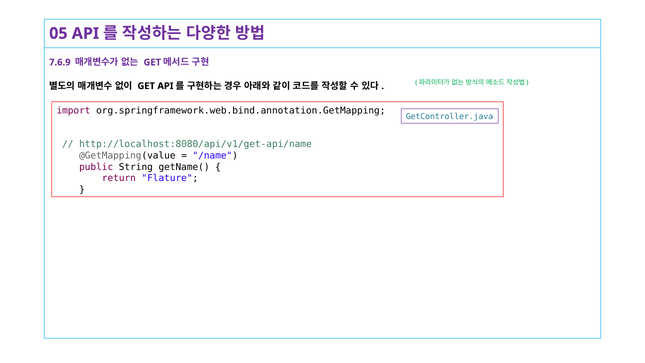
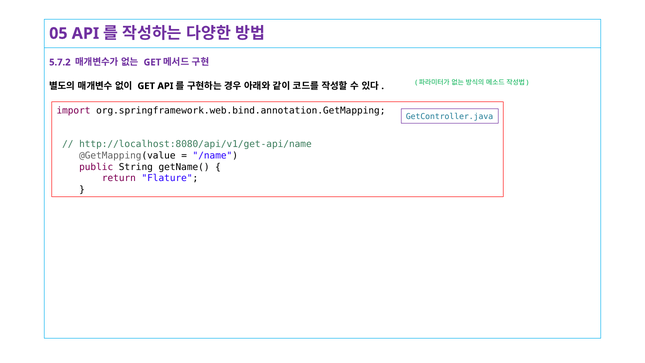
7.6.9: 7.6.9 -> 5.7.2
